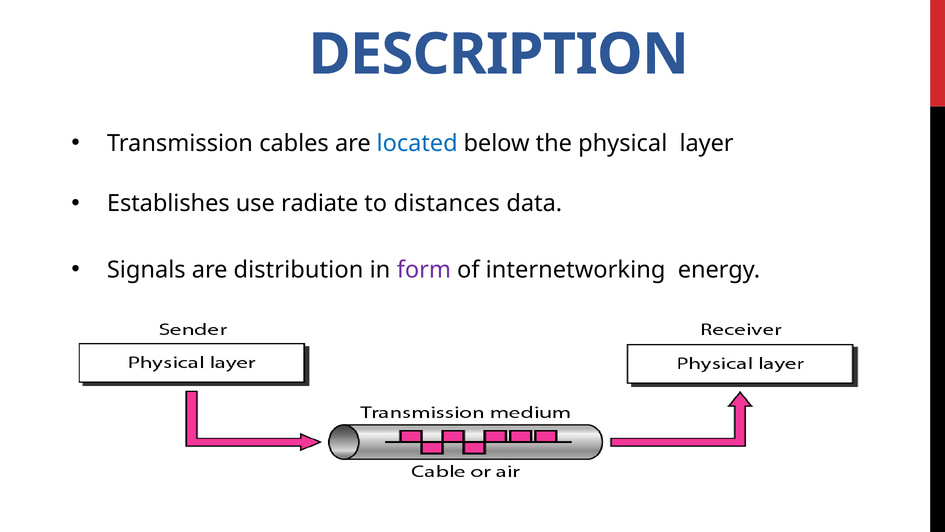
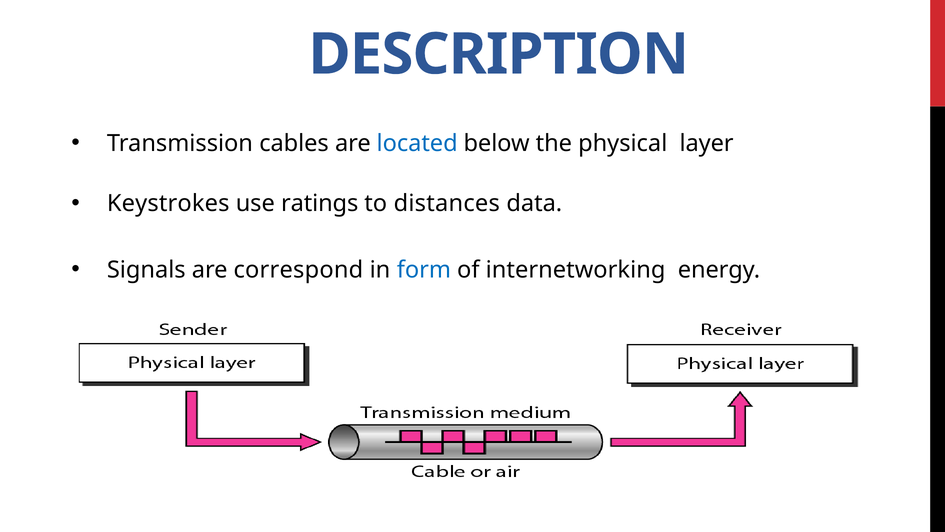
Establishes: Establishes -> Keystrokes
radiate: radiate -> ratings
distribution: distribution -> correspond
form colour: purple -> blue
